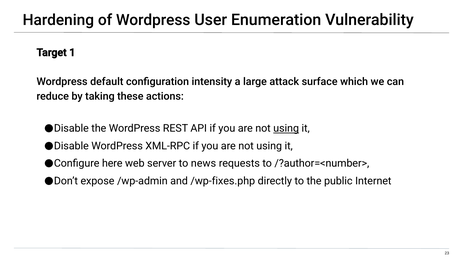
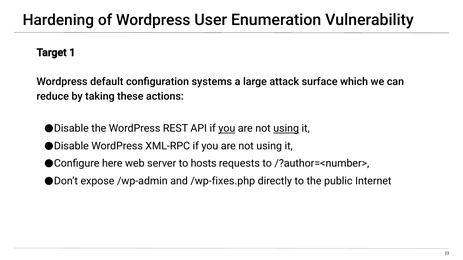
intensity: intensity -> systems
you at (227, 129) underline: none -> present
news: news -> hosts
